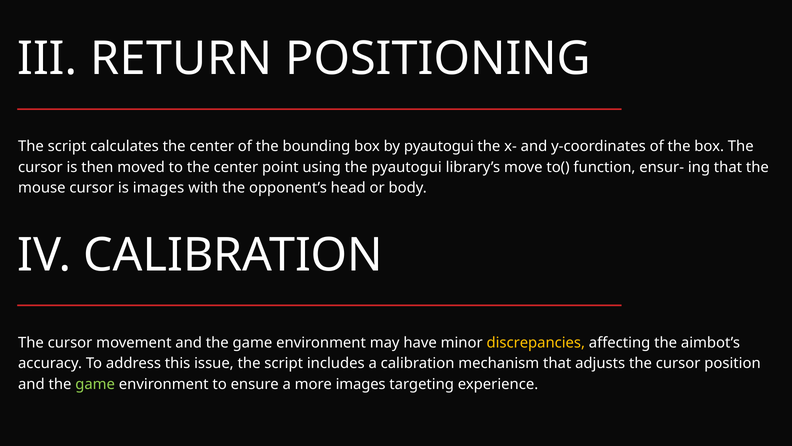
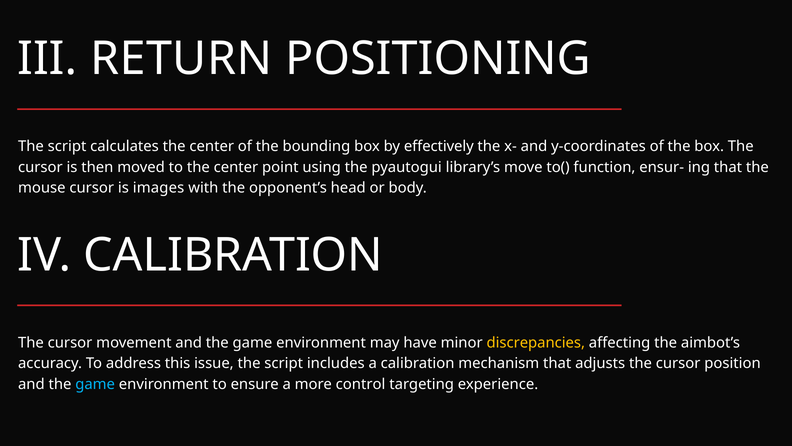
by pyautogui: pyautogui -> effectively
game at (95, 384) colour: light green -> light blue
more images: images -> control
